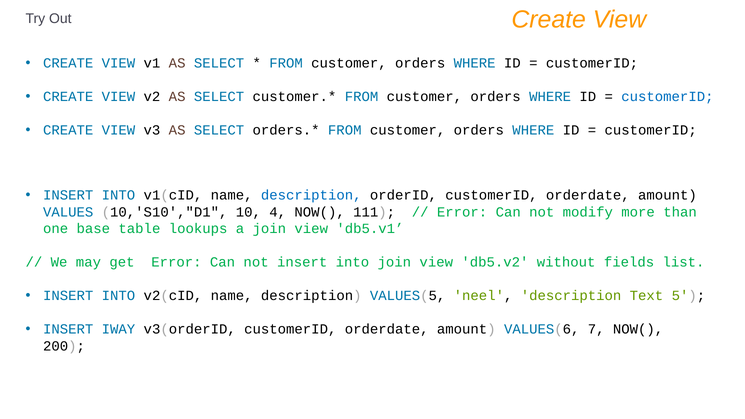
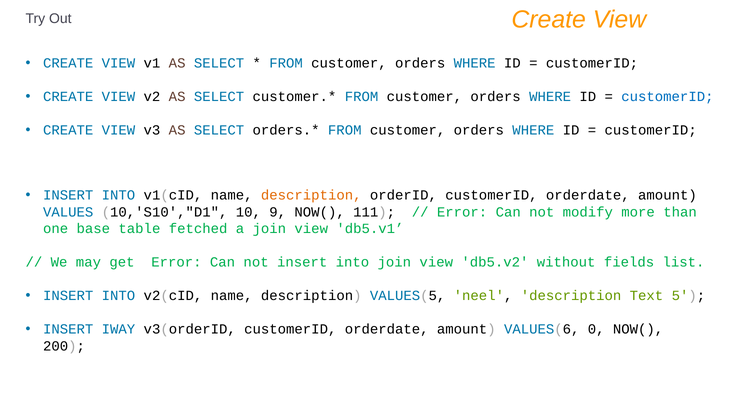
description at (311, 195) colour: blue -> orange
4: 4 -> 9
lookups: lookups -> fetched
7: 7 -> 0
